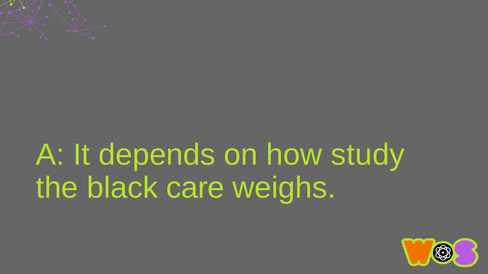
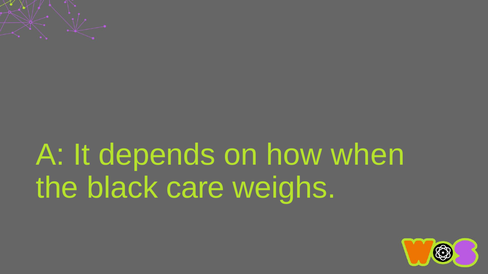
study: study -> when
